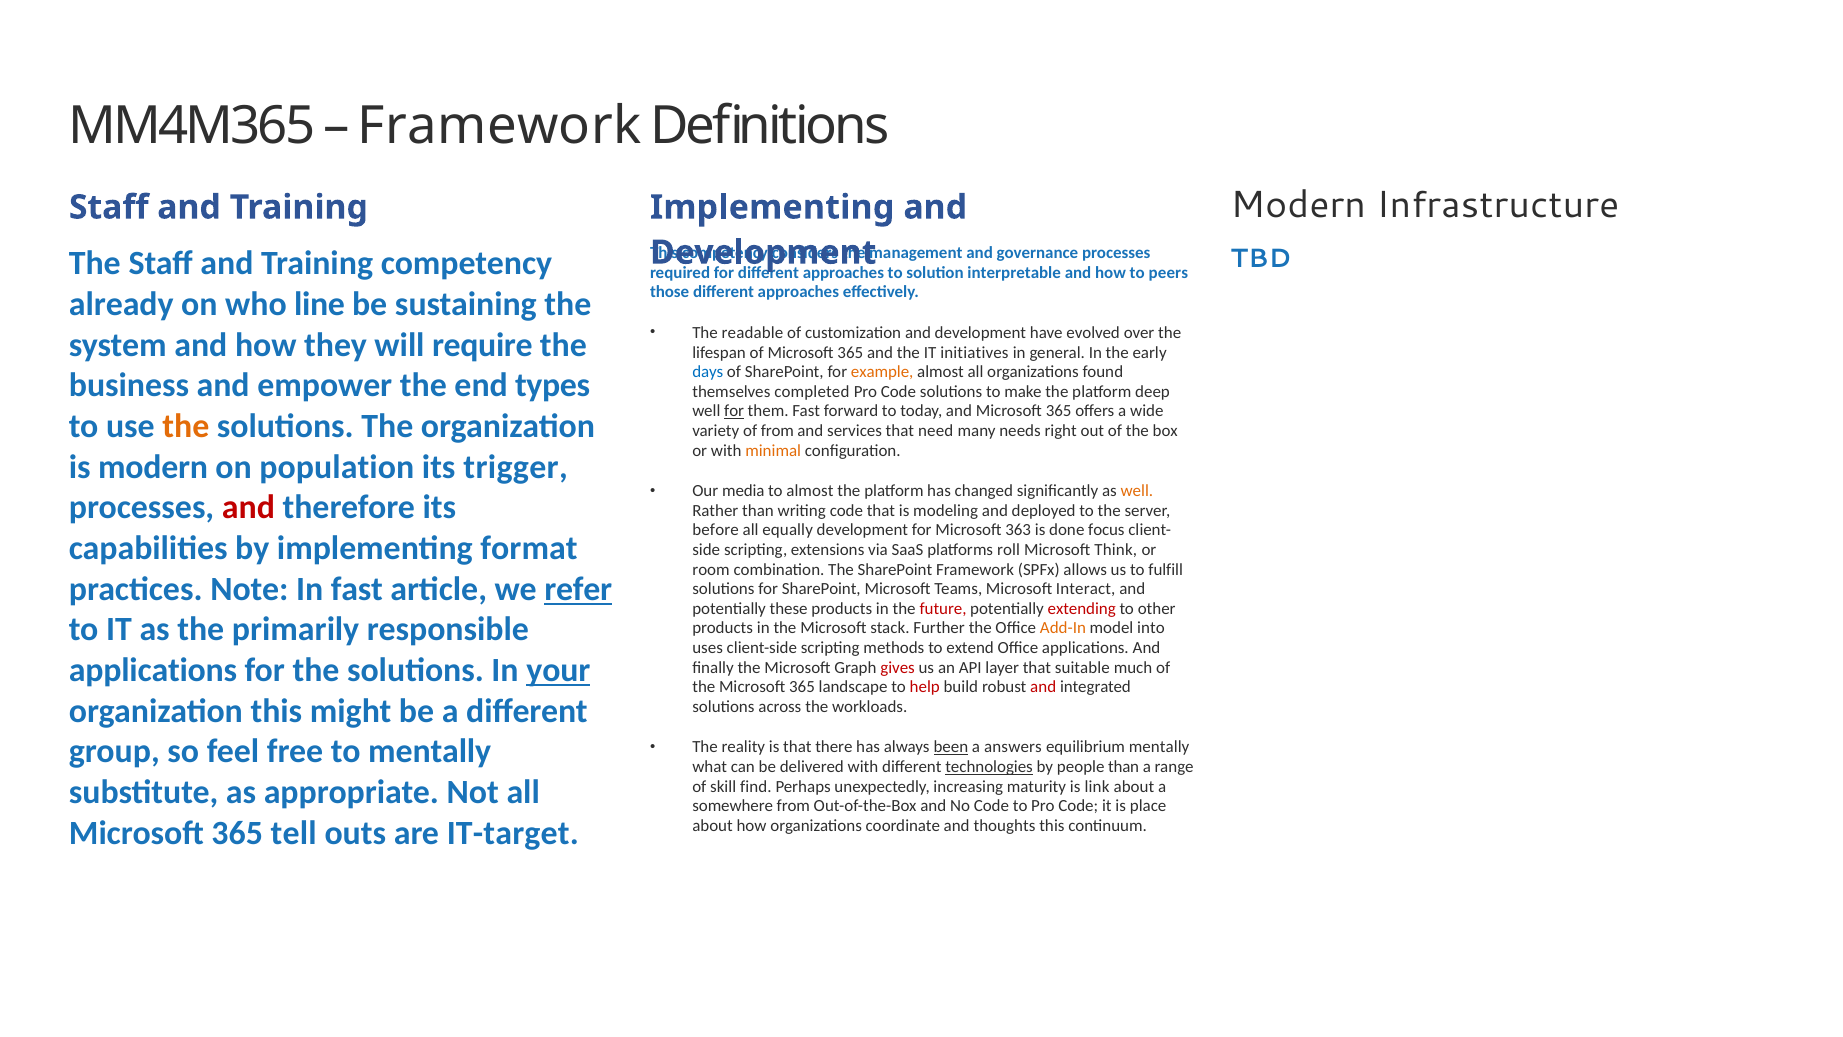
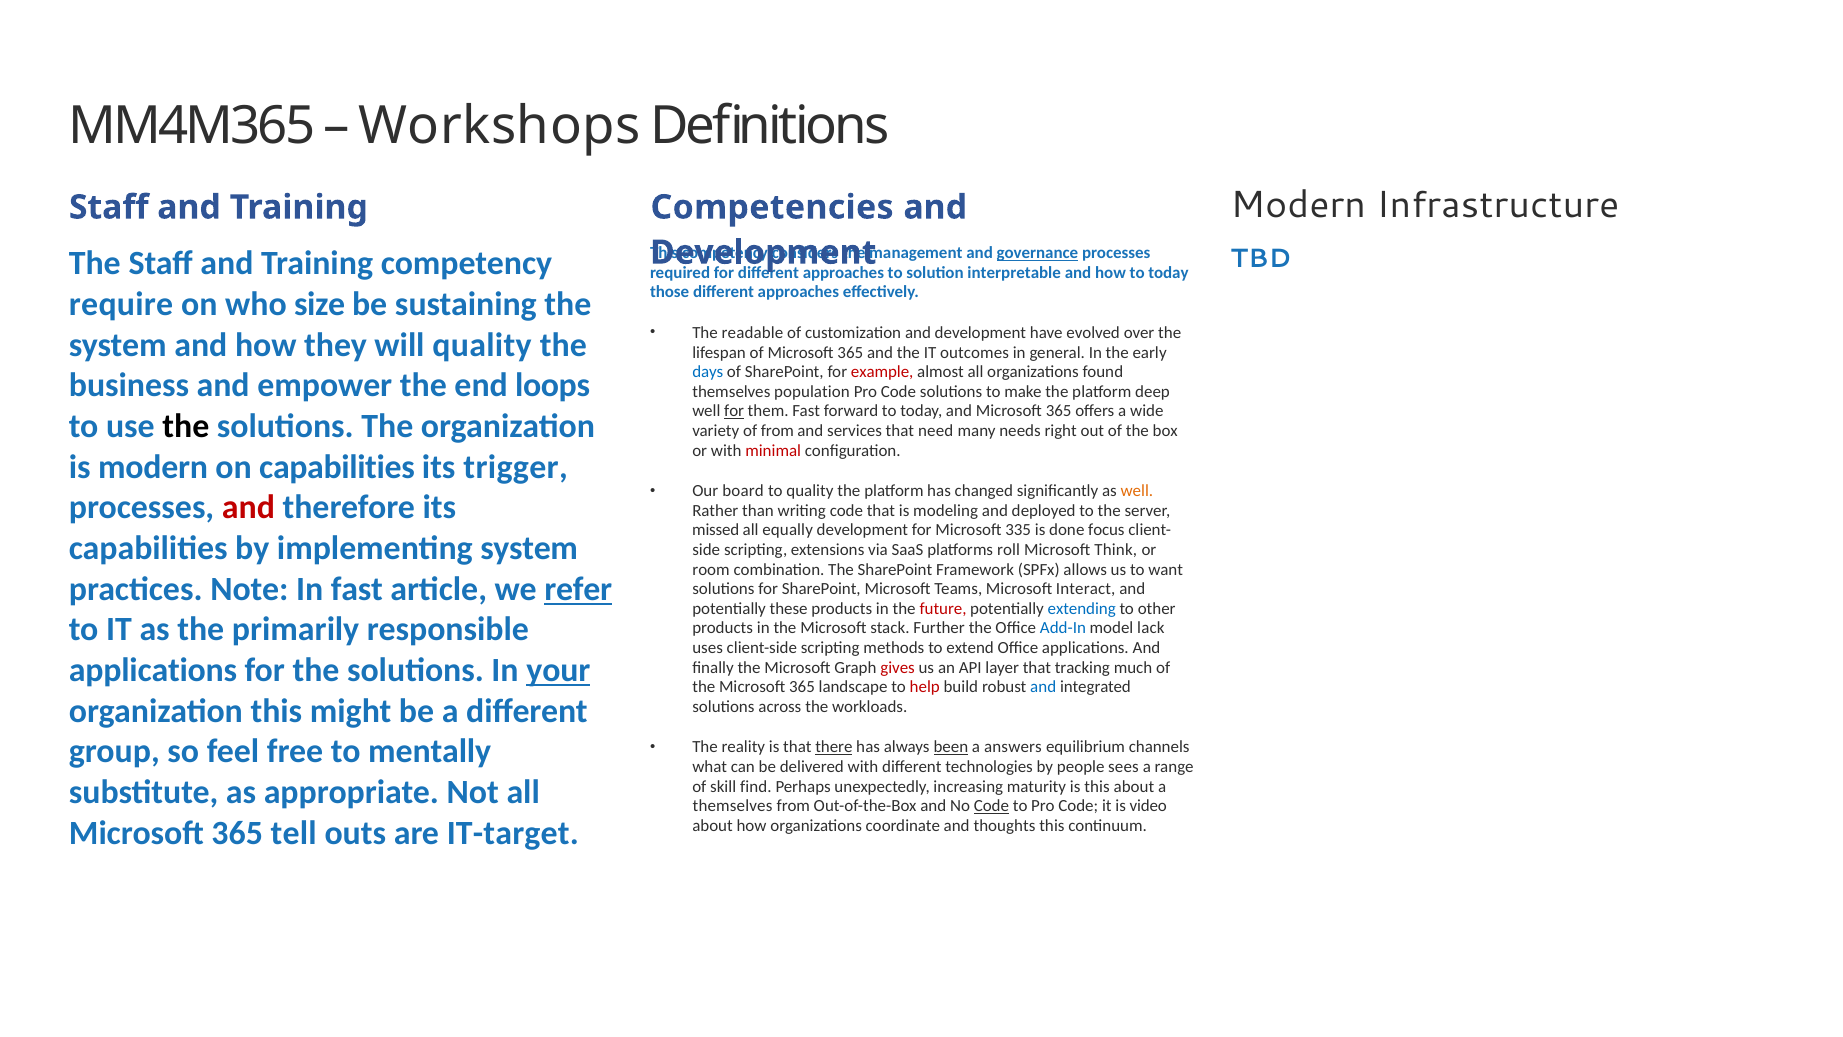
Framework at (500, 126): Framework -> Workshops
Implementing at (772, 207): Implementing -> Competencies
governance underline: none -> present
how to peers: peers -> today
already: already -> require
line: line -> size
will require: require -> quality
initiatives: initiatives -> outcomes
example colour: orange -> red
types: types -> loops
completed: completed -> population
the at (186, 426) colour: orange -> black
minimal colour: orange -> red
on population: population -> capabilities
media: media -> board
to almost: almost -> quality
before: before -> missed
363: 363 -> 335
implementing format: format -> system
fulfill: fulfill -> want
extending colour: red -> blue
Add-In colour: orange -> blue
into: into -> lack
suitable: suitable -> tracking
and at (1043, 687) colour: red -> blue
there underline: none -> present
equilibrium mentally: mentally -> channels
technologies underline: present -> none
people than: than -> sees
is link: link -> this
somewhere at (733, 806): somewhere -> themselves
Code at (991, 806) underline: none -> present
place: place -> video
